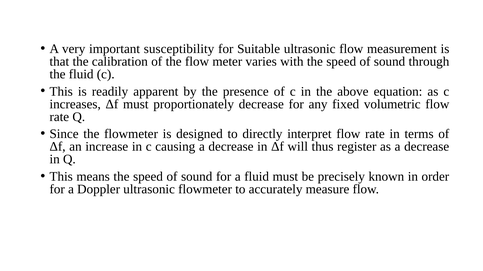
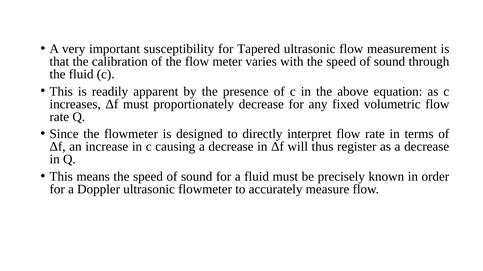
Suitable: Suitable -> Tapered
